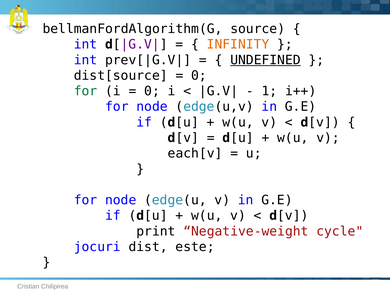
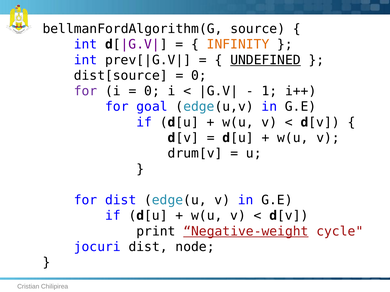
for at (86, 91) colour: green -> purple
node at (152, 107): node -> goal
each[v: each[v -> drum[v
node at (121, 200): node -> dist
Negative-weight underline: none -> present
este: este -> node
